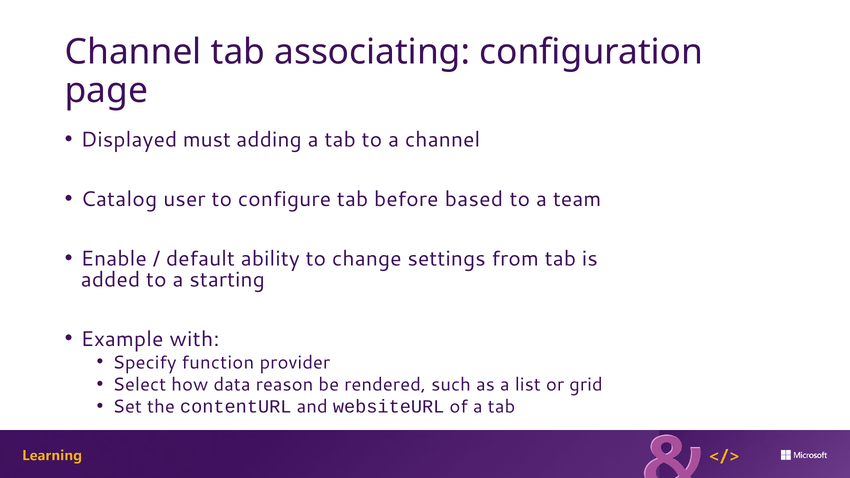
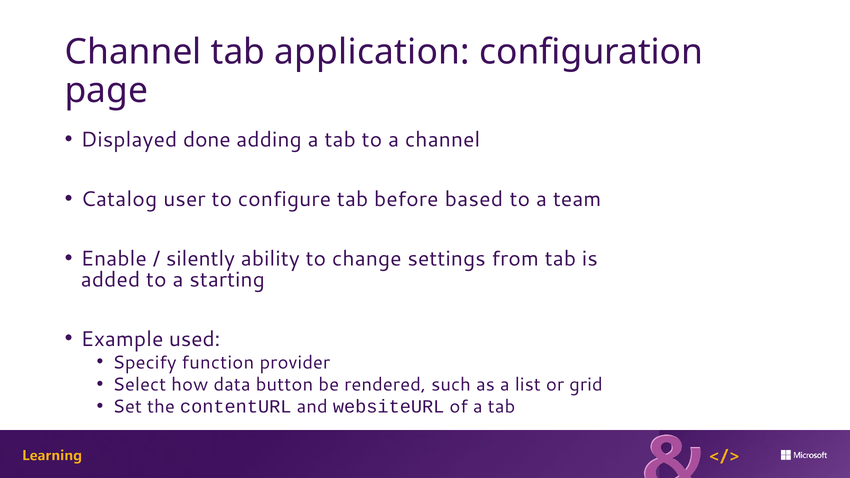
associating: associating -> application
must: must -> done
default: default -> silently
with: with -> used
reason: reason -> button
